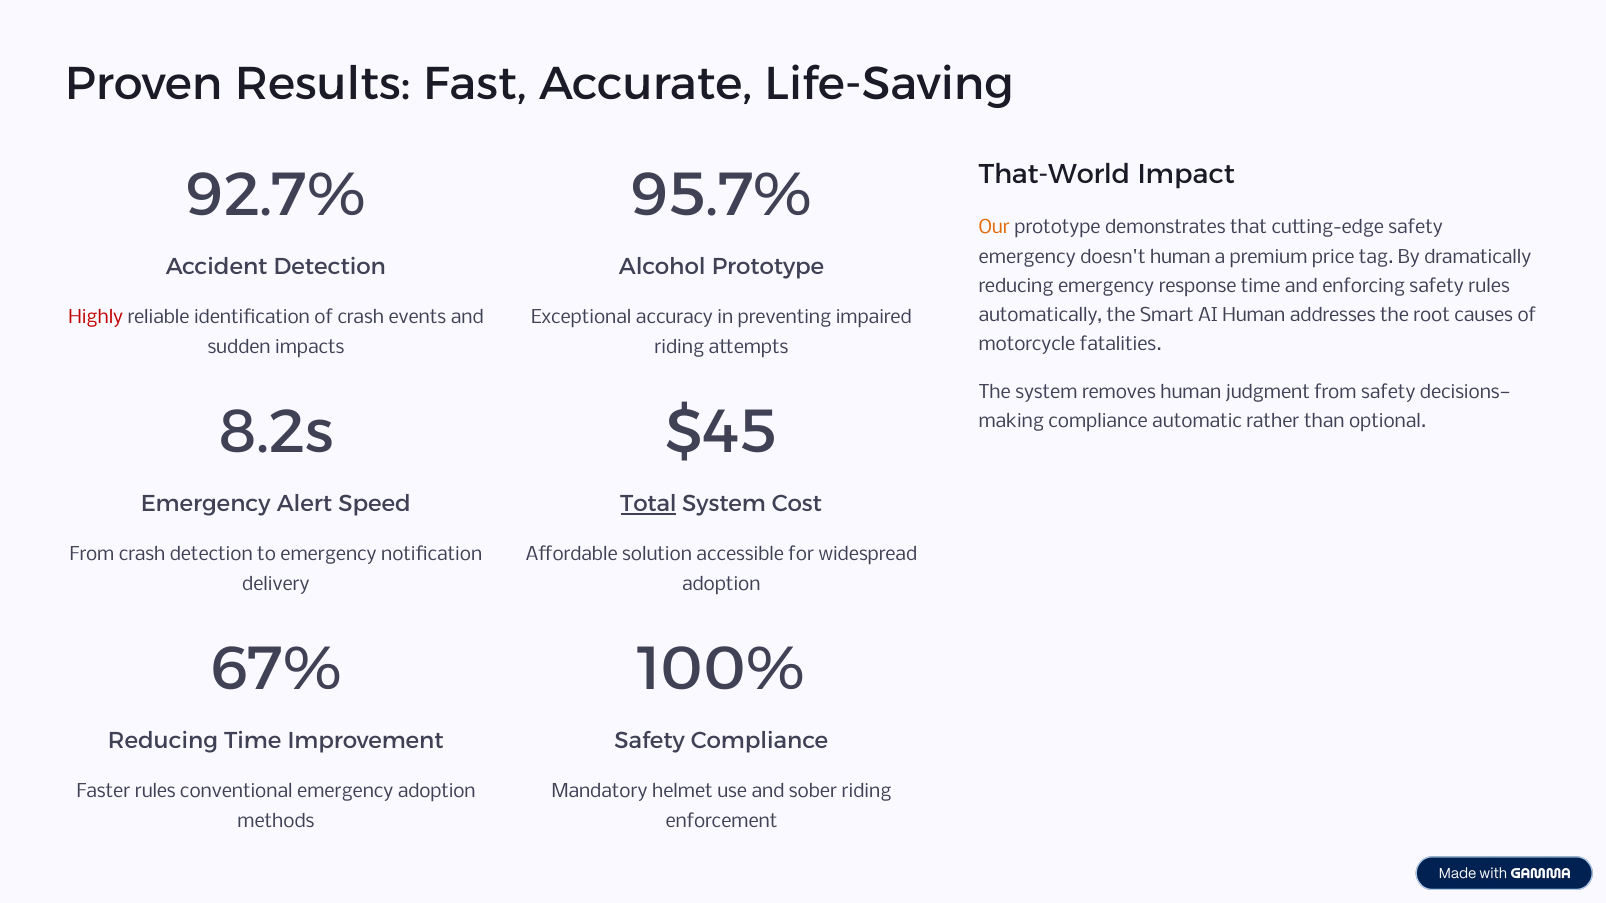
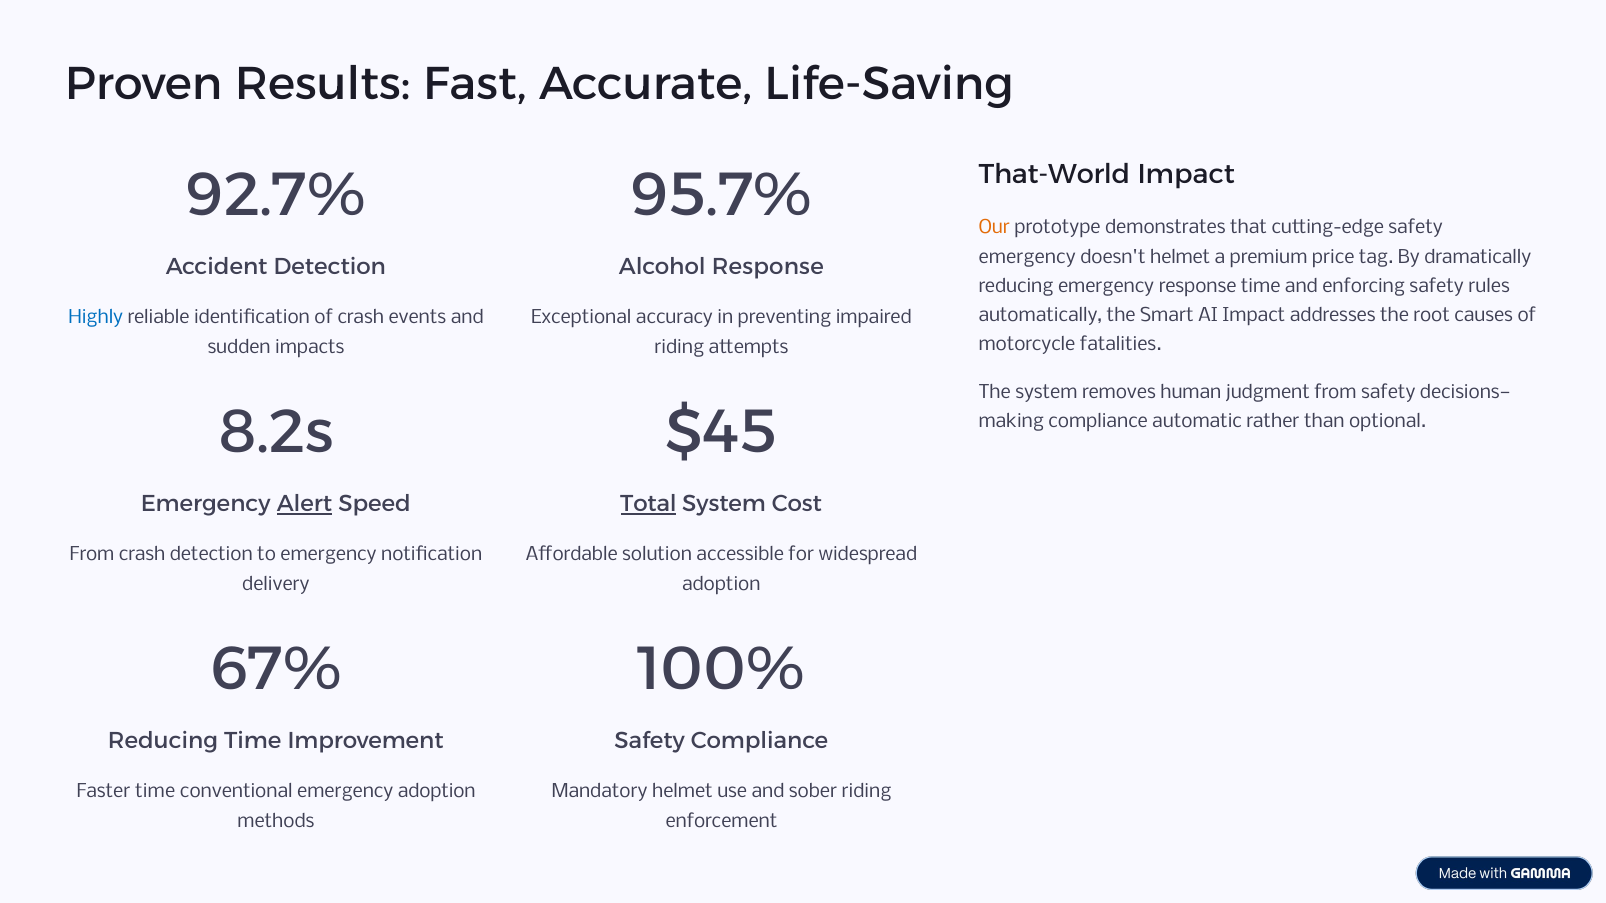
doesn't human: human -> helmet
Alcohol Prototype: Prototype -> Response
AI Human: Human -> Impact
Highly colour: red -> blue
Alert underline: none -> present
Faster rules: rules -> time
